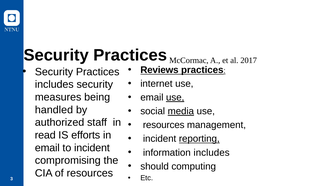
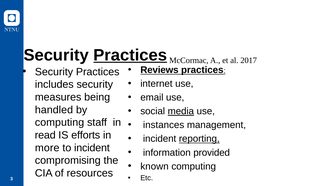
Practices at (130, 55) underline: none -> present
use at (175, 98) underline: present -> none
authorized at (60, 123): authorized -> computing
resources at (164, 125): resources -> instances
email at (47, 148): email -> more
information includes: includes -> provided
should: should -> known
